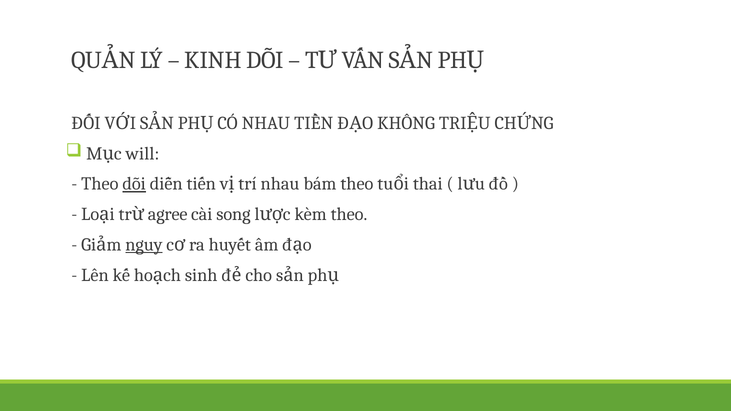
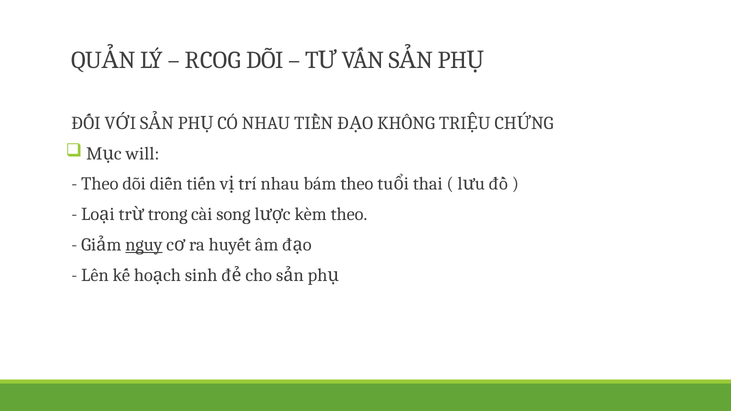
KINH: KINH -> RCOG
dõi at (134, 184) underline: present -> none
agree: agree -> trong
